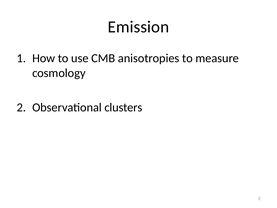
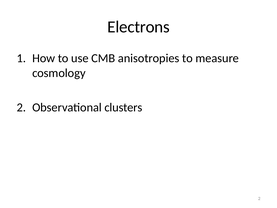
Emission: Emission -> Electrons
